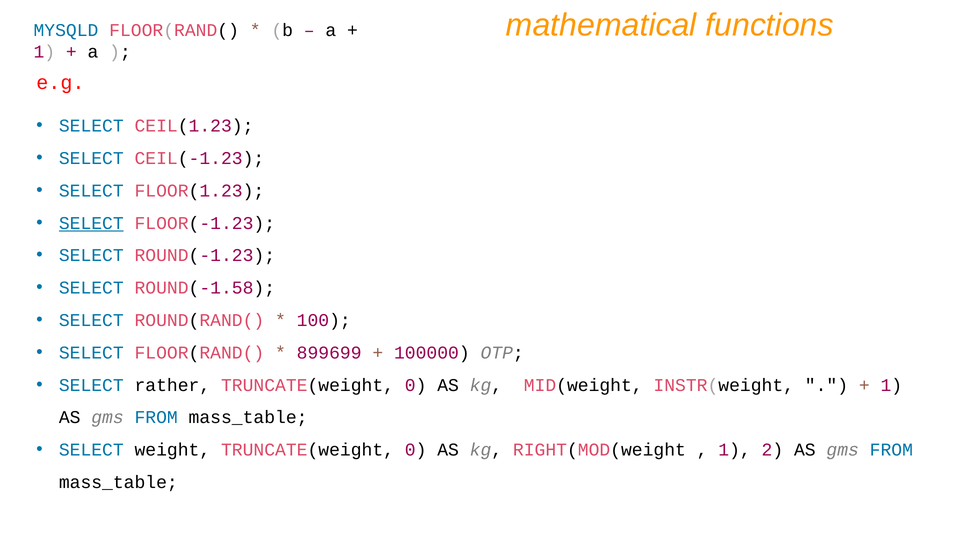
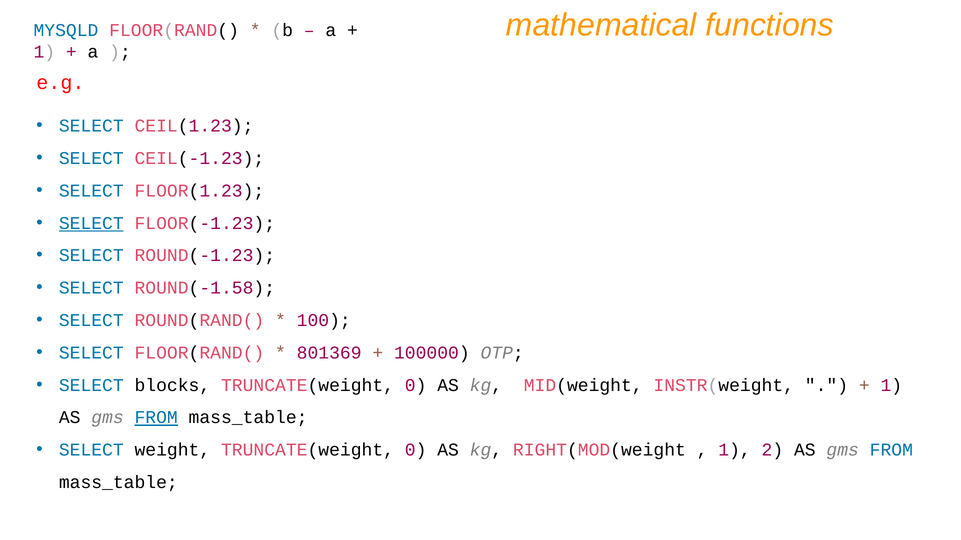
899699: 899699 -> 801369
rather: rather -> blocks
FROM at (156, 418) underline: none -> present
